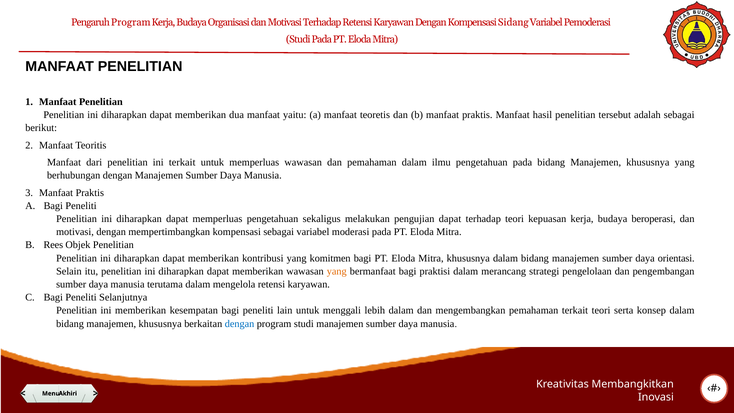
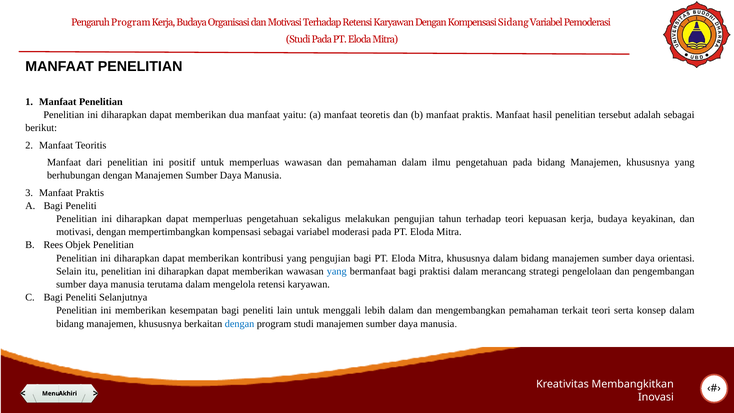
ini terkait: terkait -> positif
pengujian dapat: dapat -> tahun
beroperasi: beroperasi -> keyakinan
yang komitmen: komitmen -> pengujian
yang at (337, 271) colour: orange -> blue
